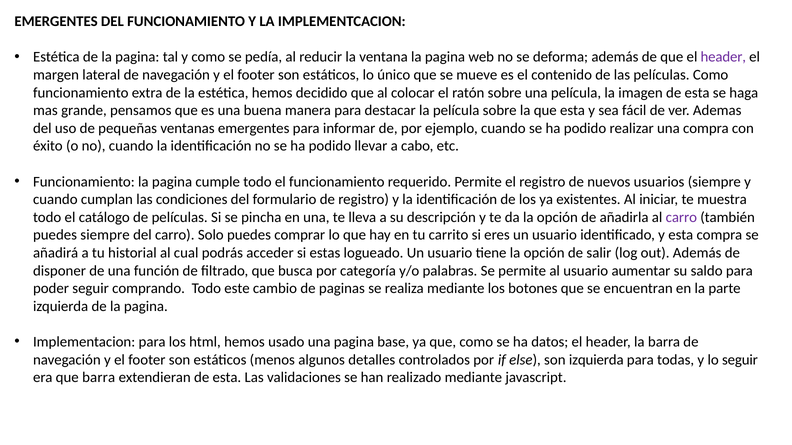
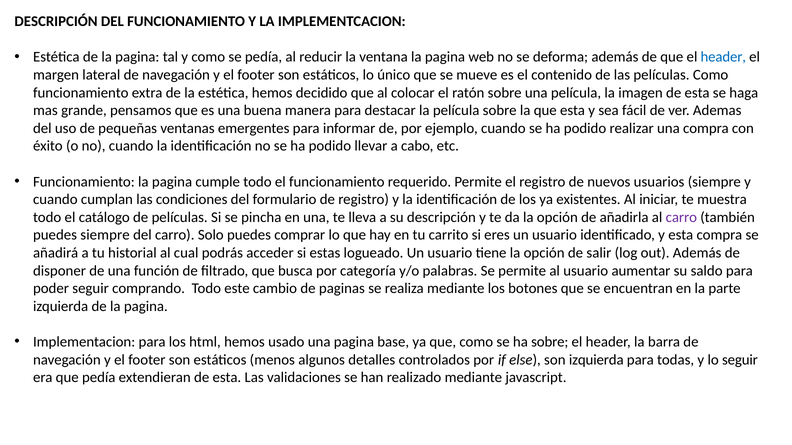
EMERGENTES at (56, 22): EMERGENTES -> DESCRIPCIÓN
header at (723, 57) colour: purple -> blue
ha datos: datos -> sobre
que barra: barra -> pedía
